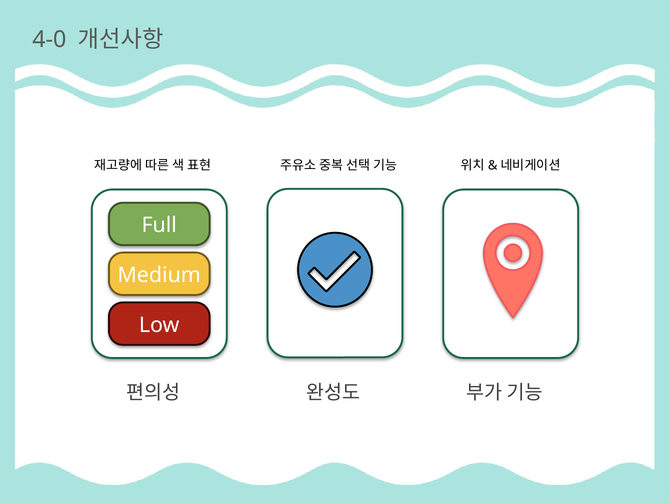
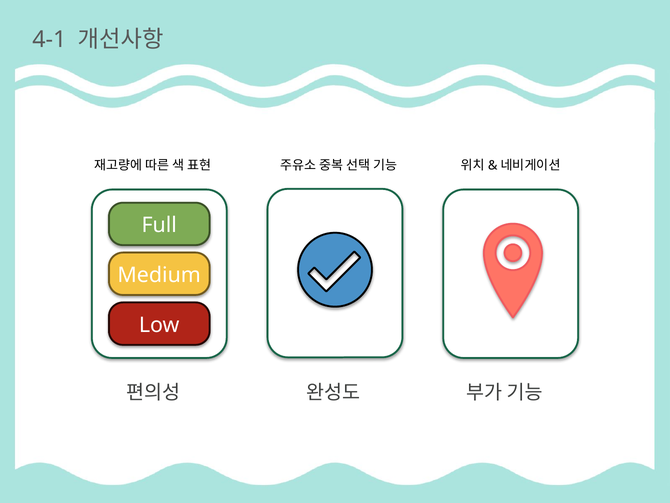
4-0: 4-0 -> 4-1
